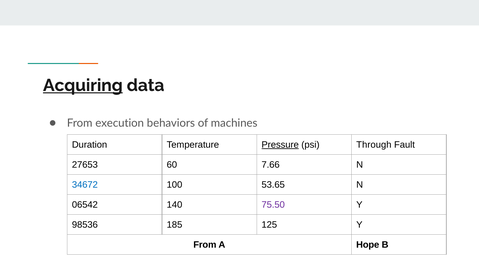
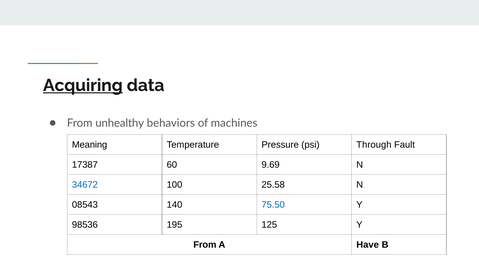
execution: execution -> unhealthy
Duration: Duration -> Meaning
Pressure underline: present -> none
27653: 27653 -> 17387
7.66: 7.66 -> 9.69
53.65: 53.65 -> 25.58
06542: 06542 -> 08543
75.50 colour: purple -> blue
185: 185 -> 195
Hope: Hope -> Have
